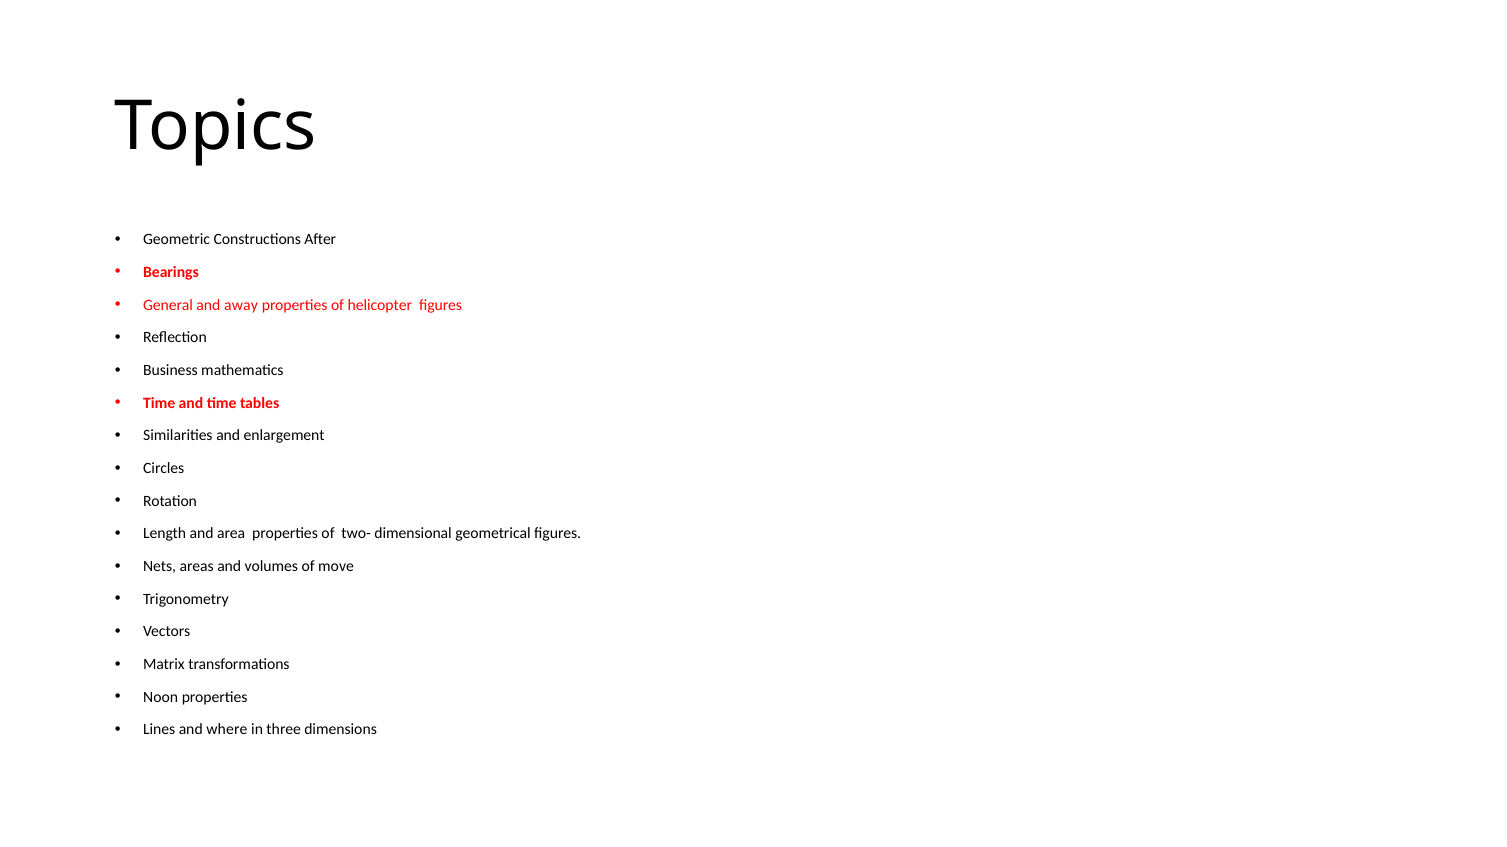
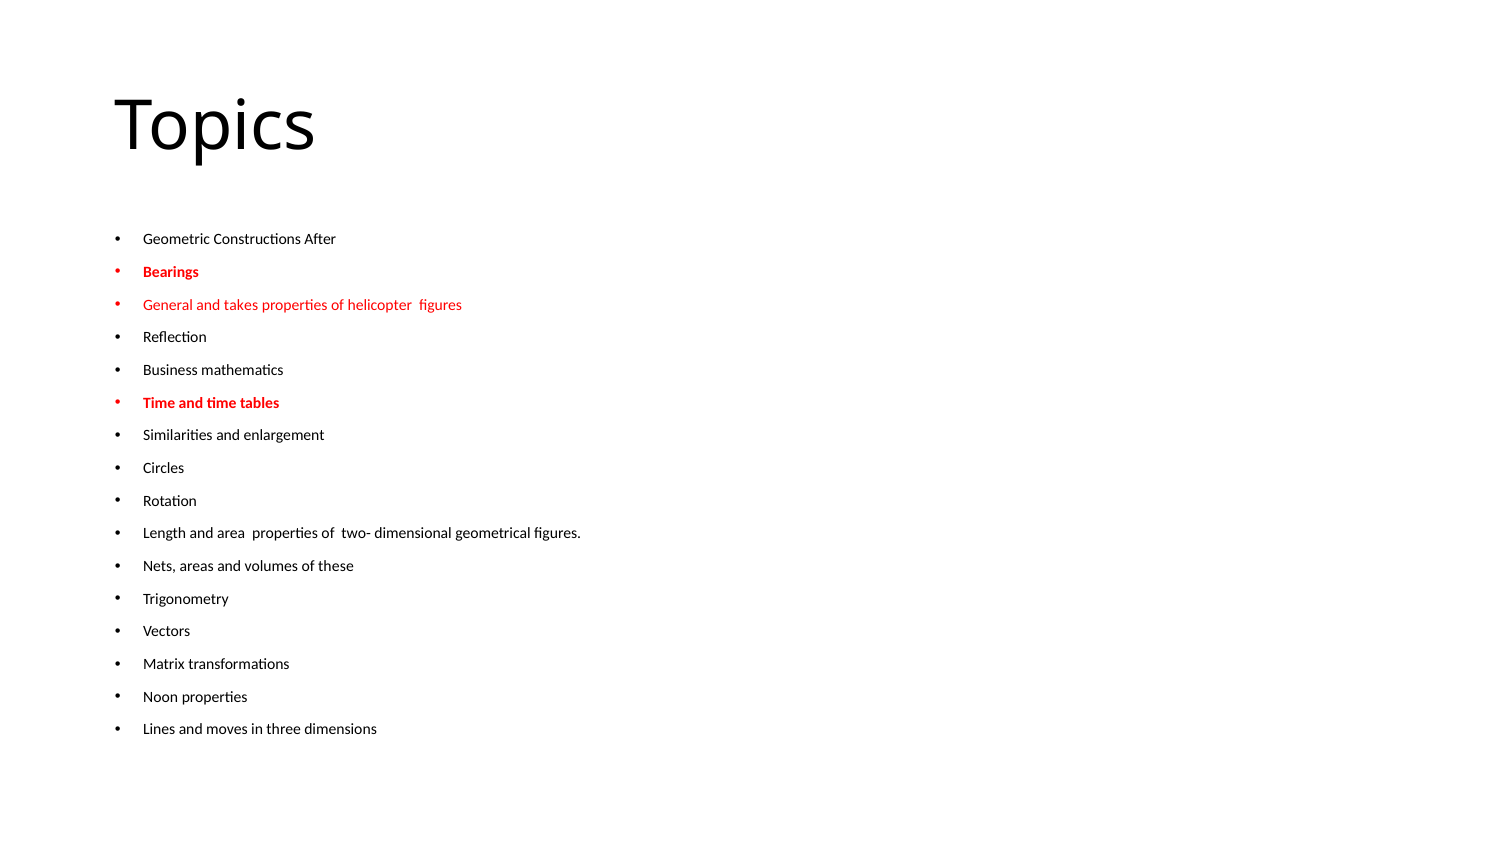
away: away -> takes
move: move -> these
where: where -> moves
